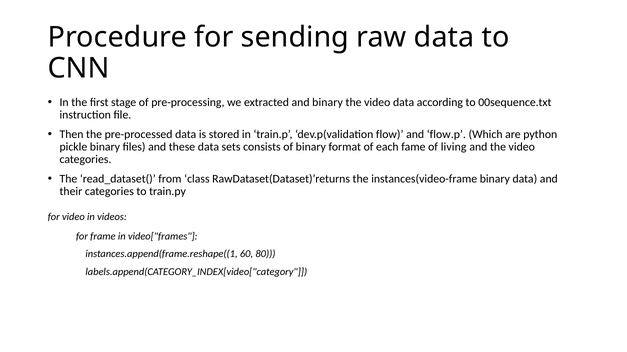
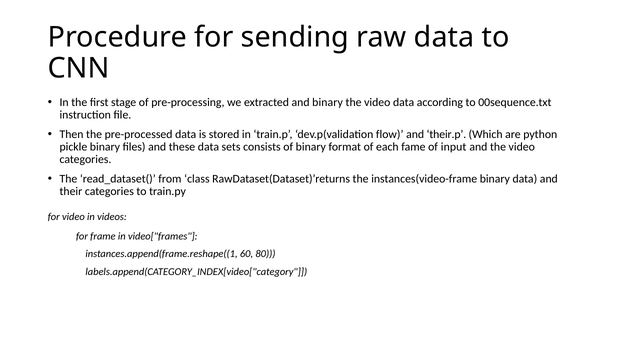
flow.p: flow.p -> their.p
living: living -> input
